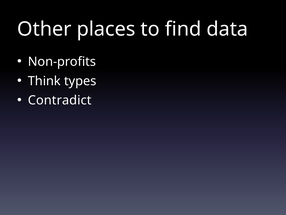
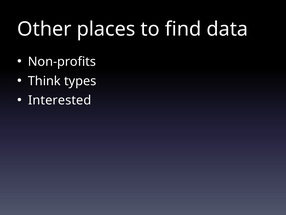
Contradict: Contradict -> Interested
